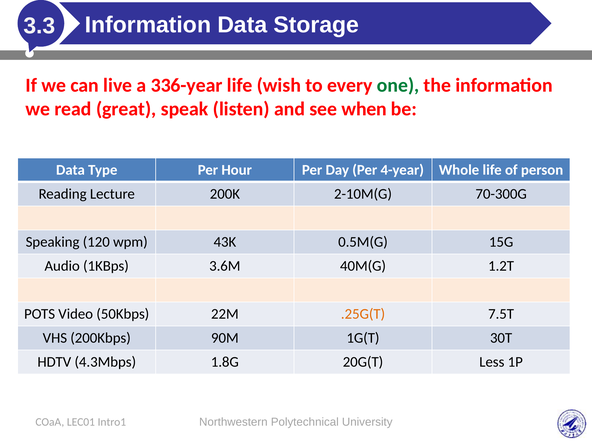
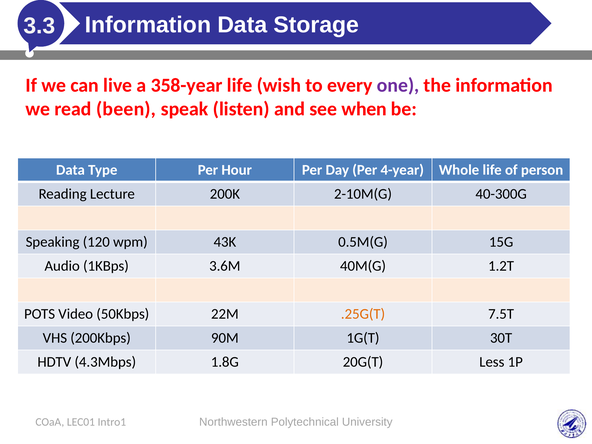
336-year: 336-year -> 358-year
one colour: green -> purple
great: great -> been
70-300G: 70-300G -> 40-300G
